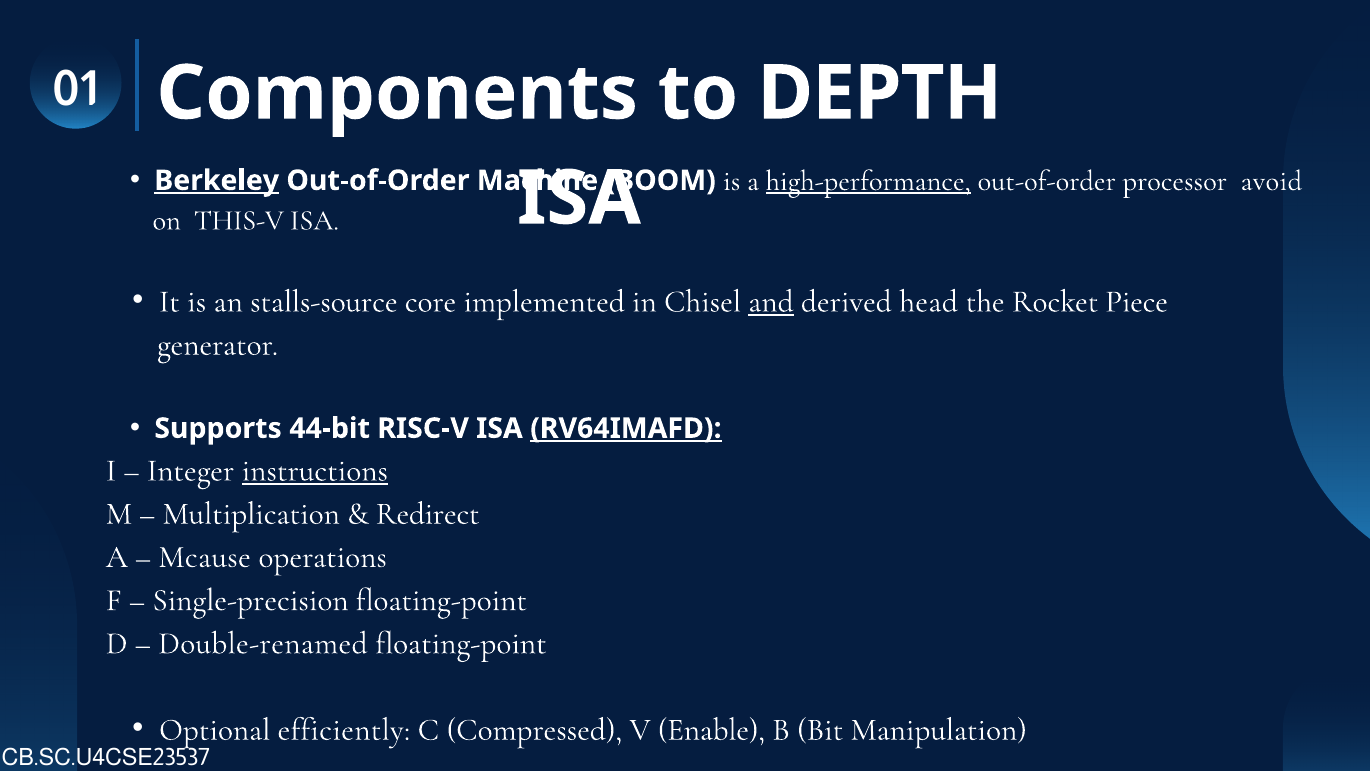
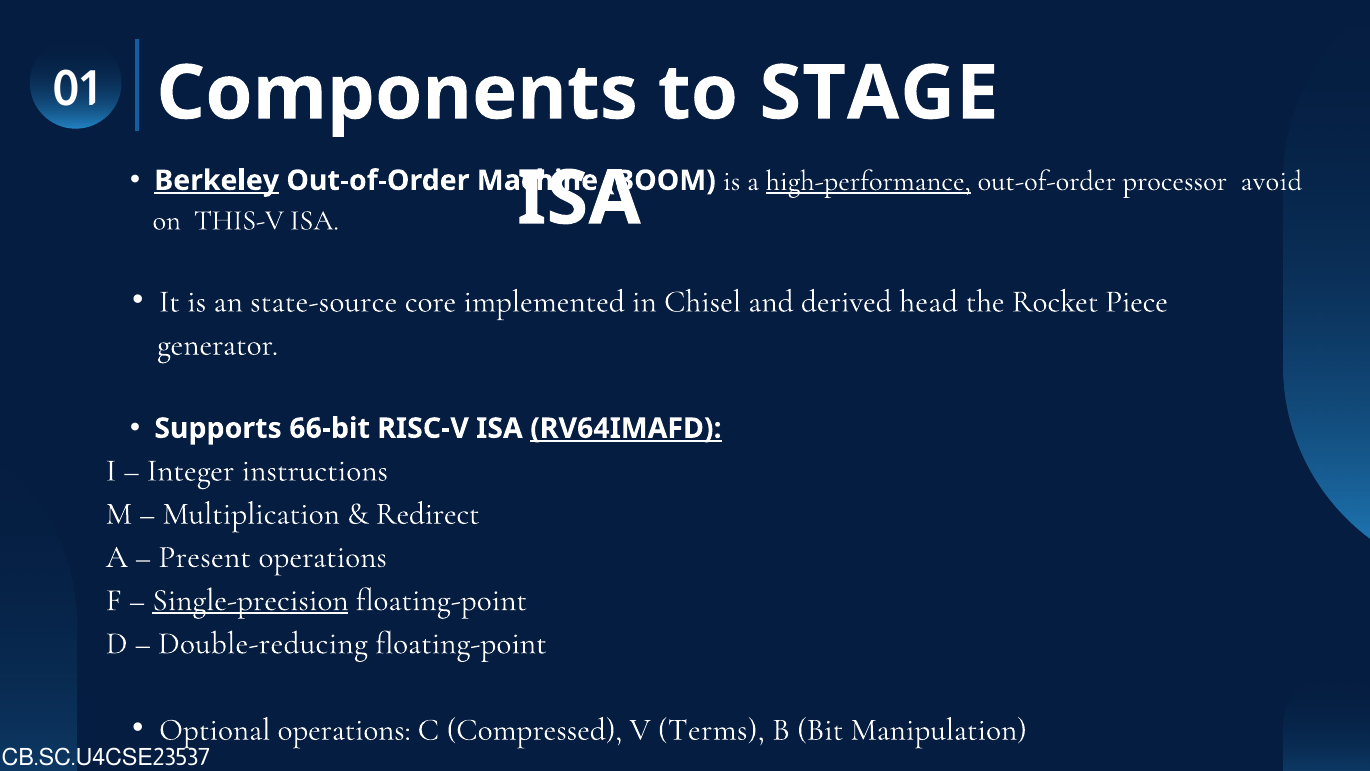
DEPTH: DEPTH -> STAGE
stalls-source: stalls-source -> state-source
and underline: present -> none
44-bit: 44-bit -> 66-bit
instructions underline: present -> none
Mcause: Mcause -> Present
Single-precision underline: none -> present
Double-renamed: Double-renamed -> Double-reducing
Optional efficiently: efficiently -> operations
Enable: Enable -> Terms
